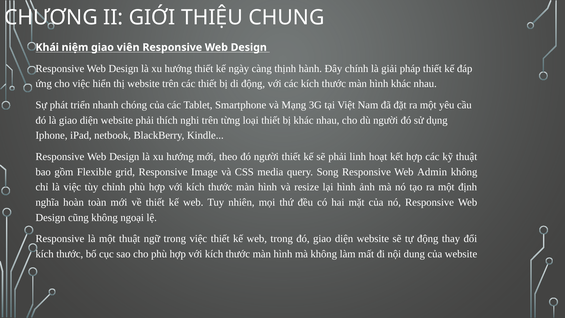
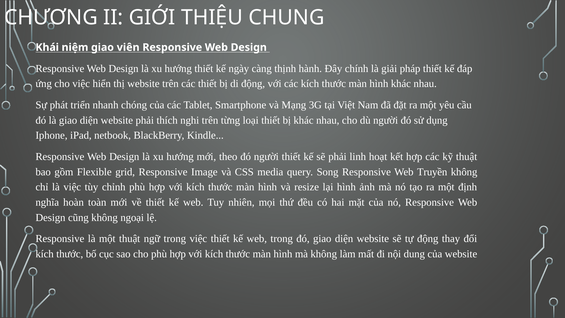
Admin: Admin -> Truyền
